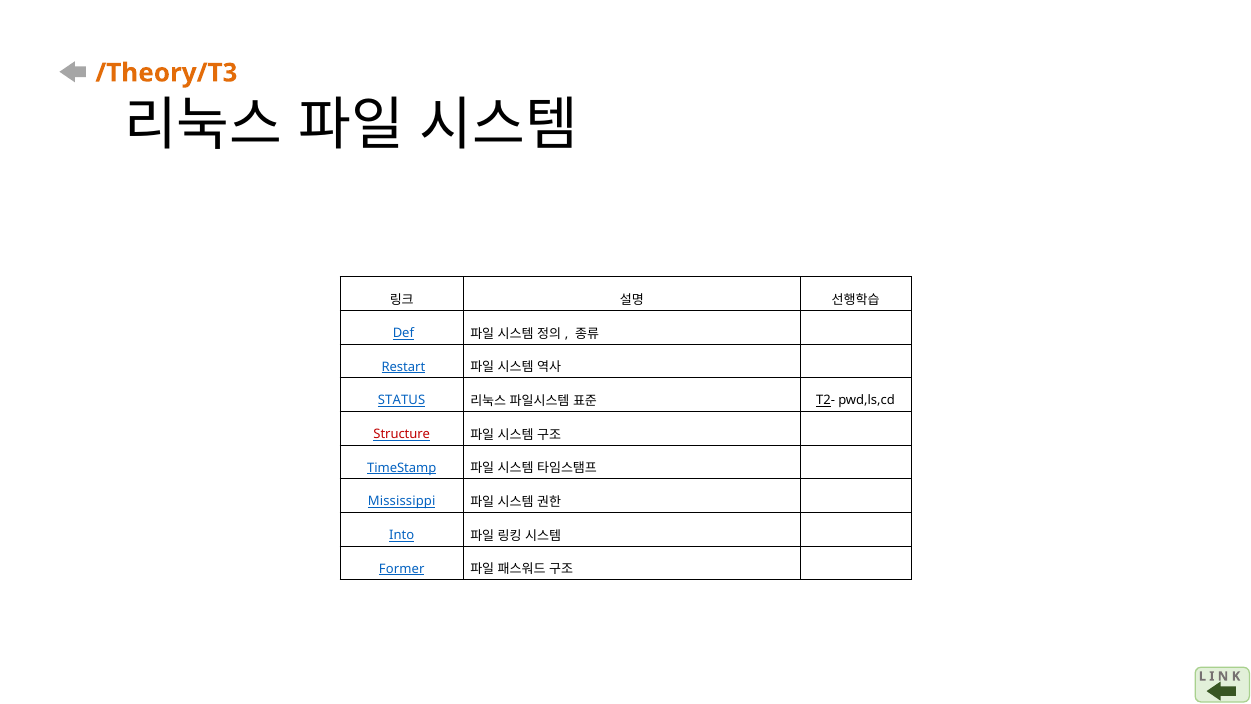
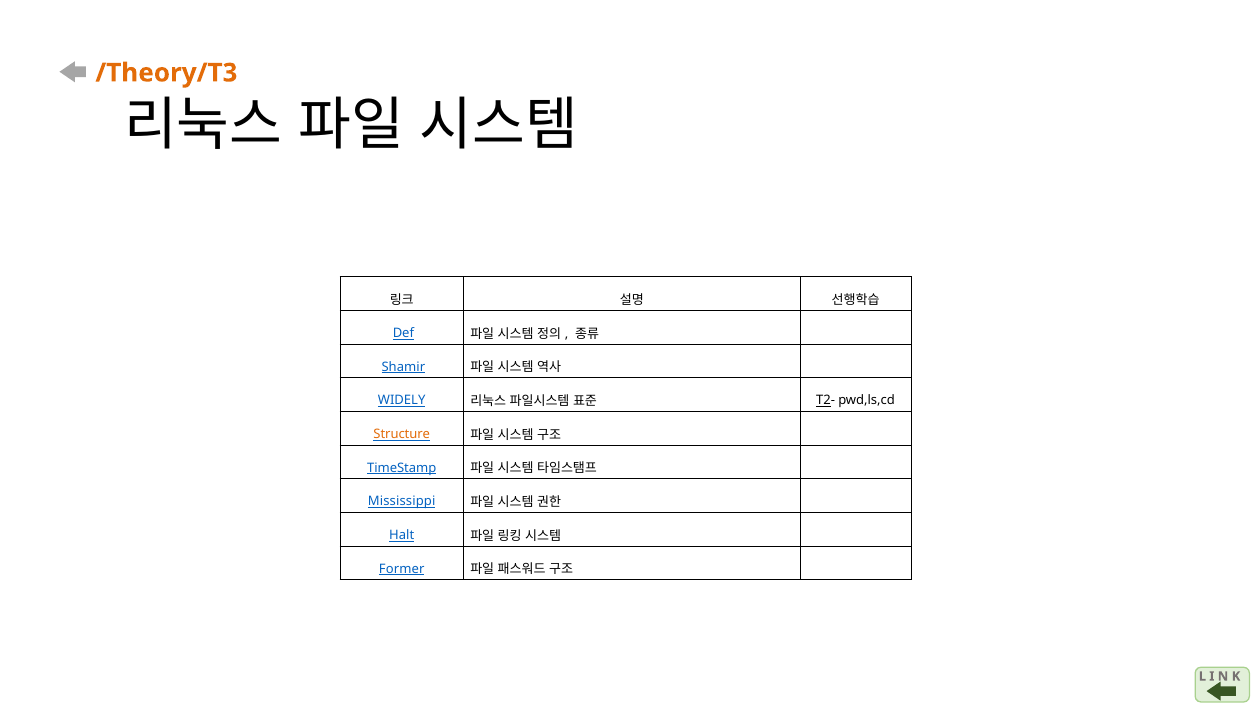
Restart: Restart -> Shamir
STATUS: STATUS -> WIDELY
Structure colour: red -> orange
Into: Into -> Halt
